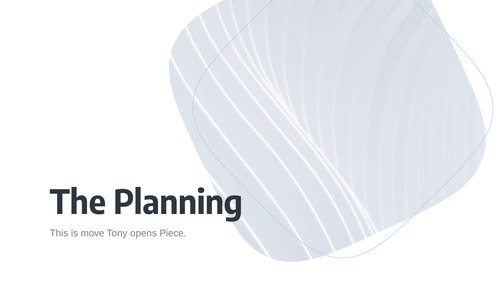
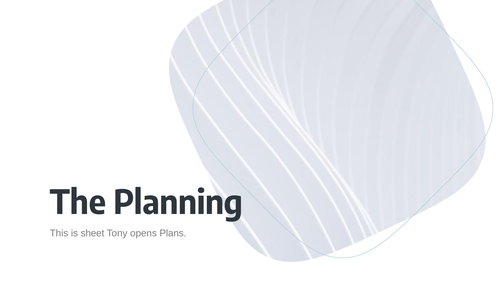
move: move -> sheet
Piece: Piece -> Plans
